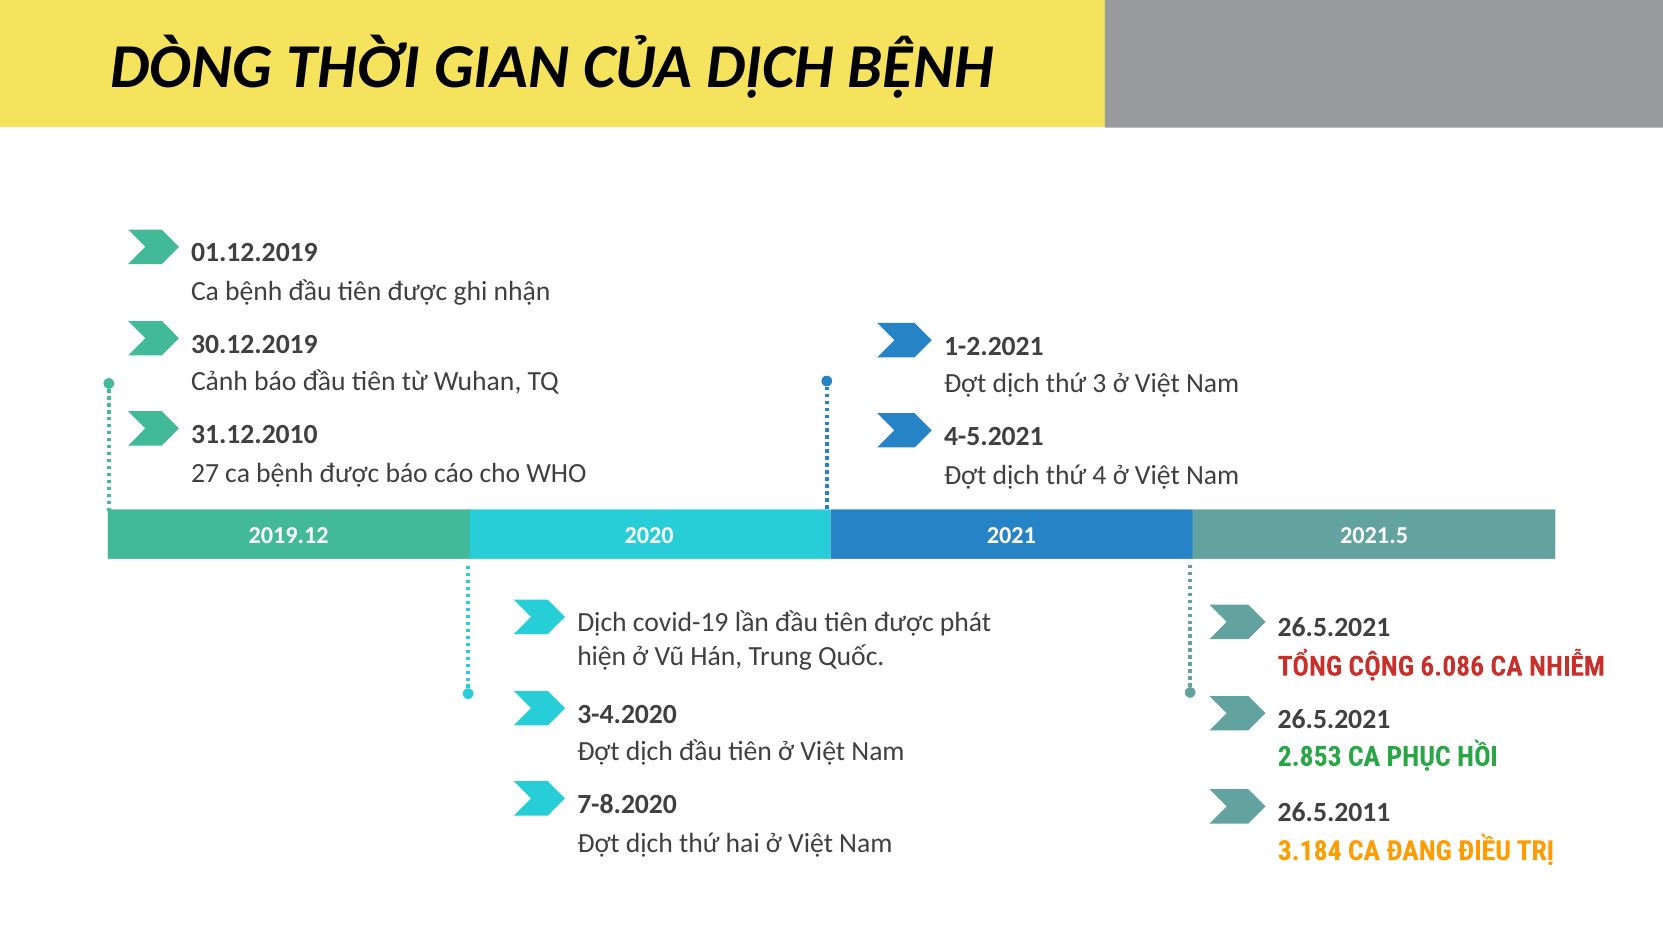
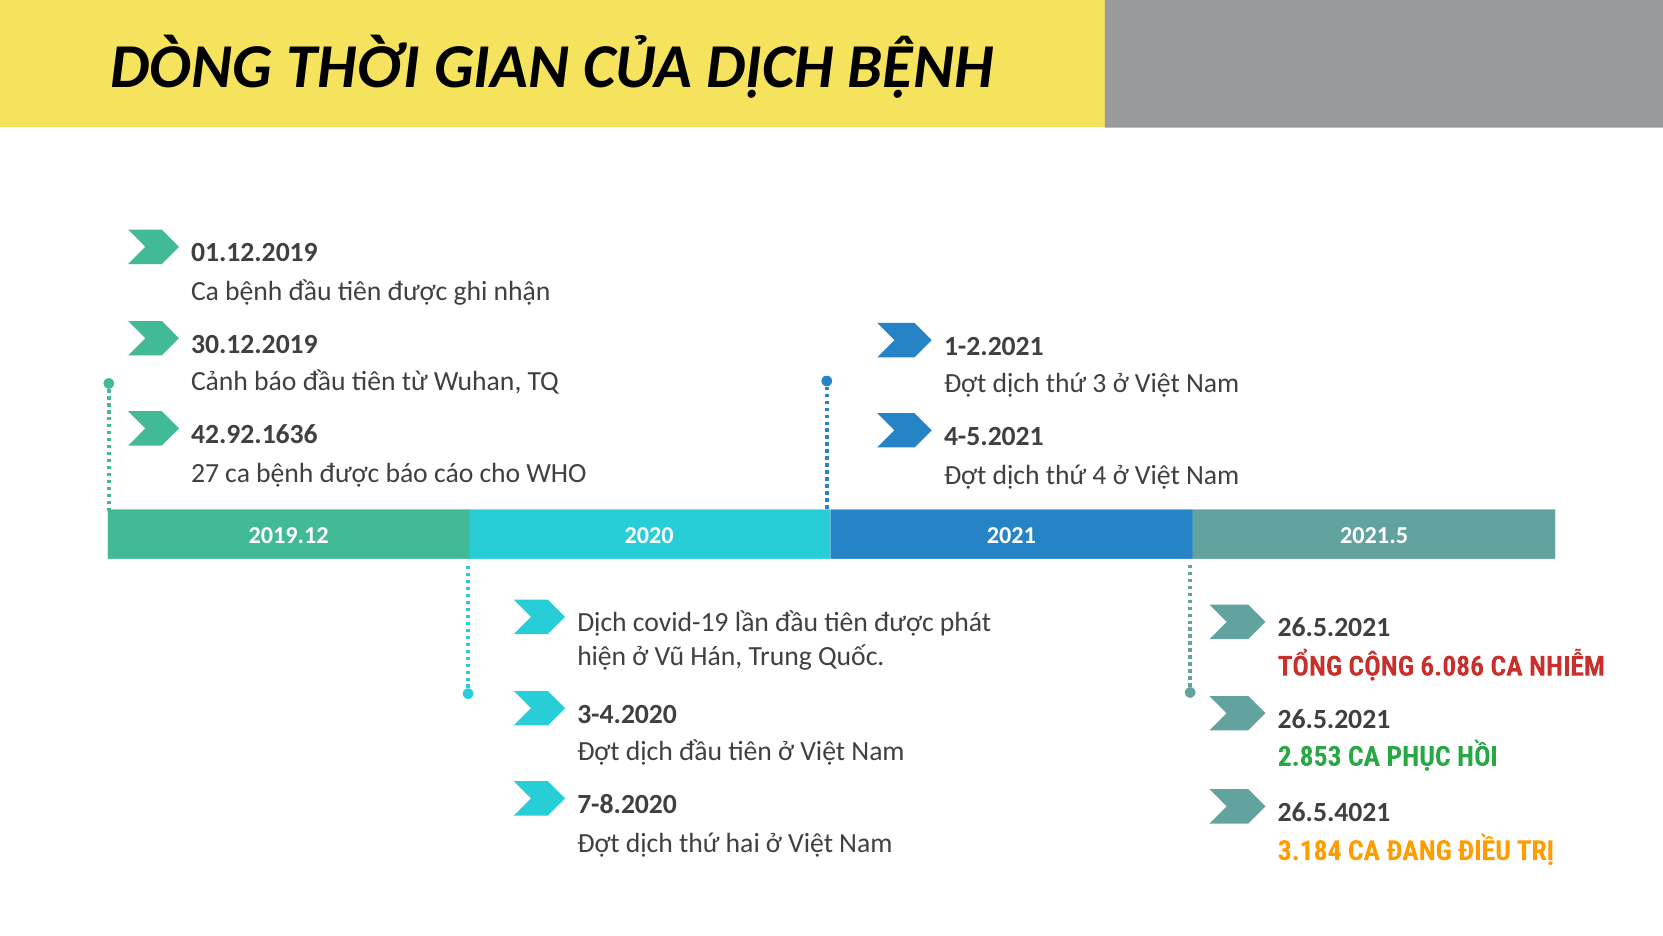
31.12.2010: 31.12.2010 -> 42.92.1636
26.5.2011: 26.5.2011 -> 26.5.4021
